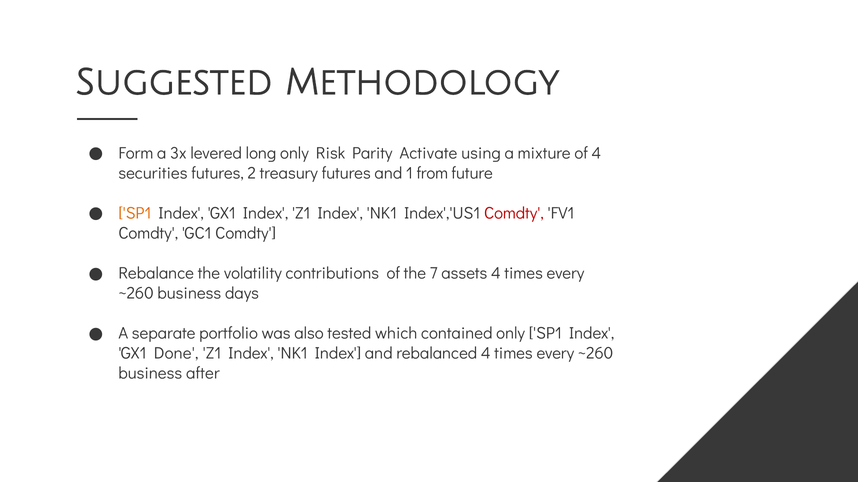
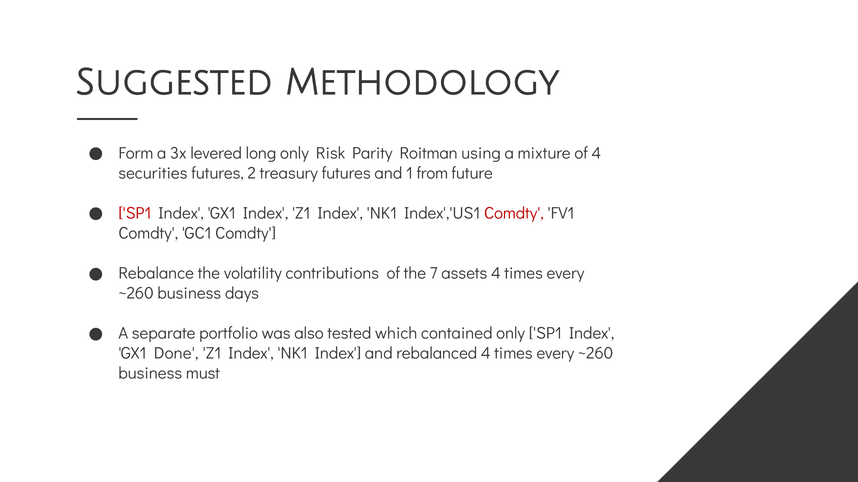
Activate: Activate -> Roitman
SP1 at (135, 213) colour: orange -> red
after: after -> must
